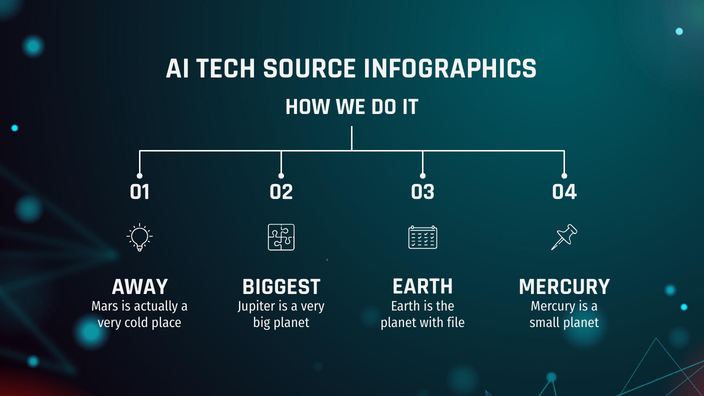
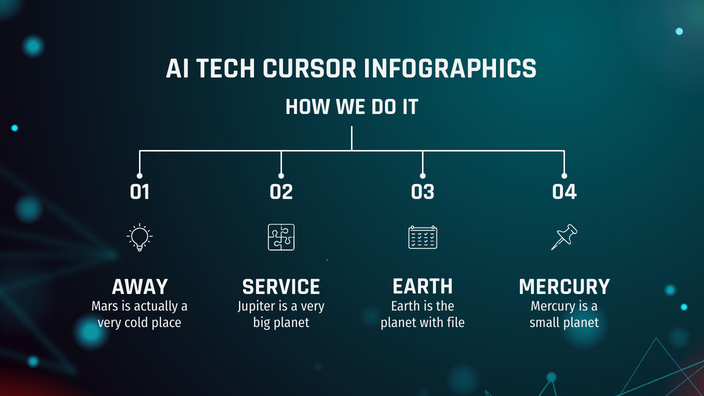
SOURCE: SOURCE -> CURSOR
BIGGEST: BIGGEST -> SERVICE
